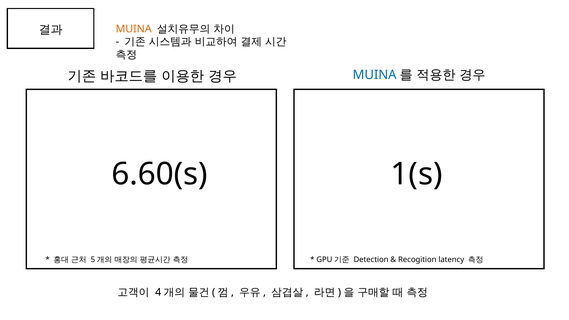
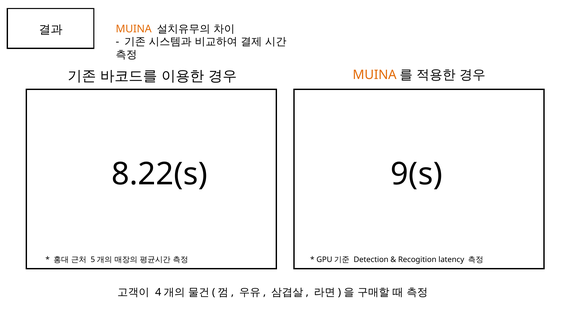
MUINA at (375, 75) colour: blue -> orange
6.60(s: 6.60(s -> 8.22(s
1(s: 1(s -> 9(s
